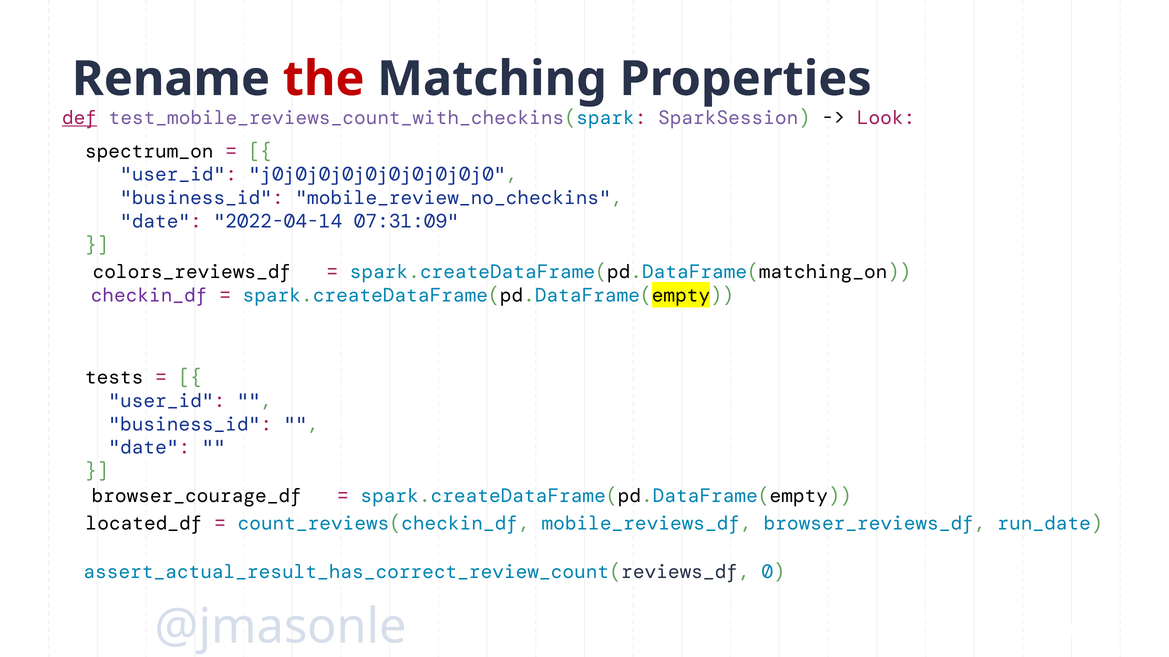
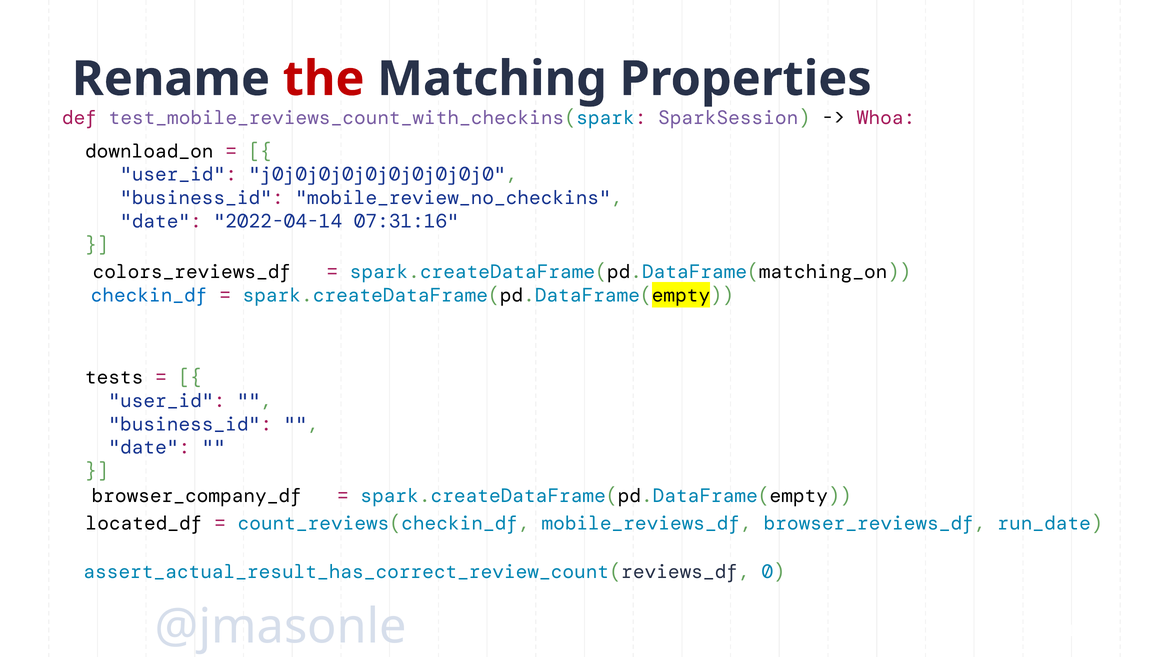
def underline: present -> none
Look: Look -> Whoa
spectrum_on: spectrum_on -> download_on
07:31:09: 07:31:09 -> 07:31:16
checkin_df colour: purple -> blue
browser_courage_df: browser_courage_df -> browser_company_df
